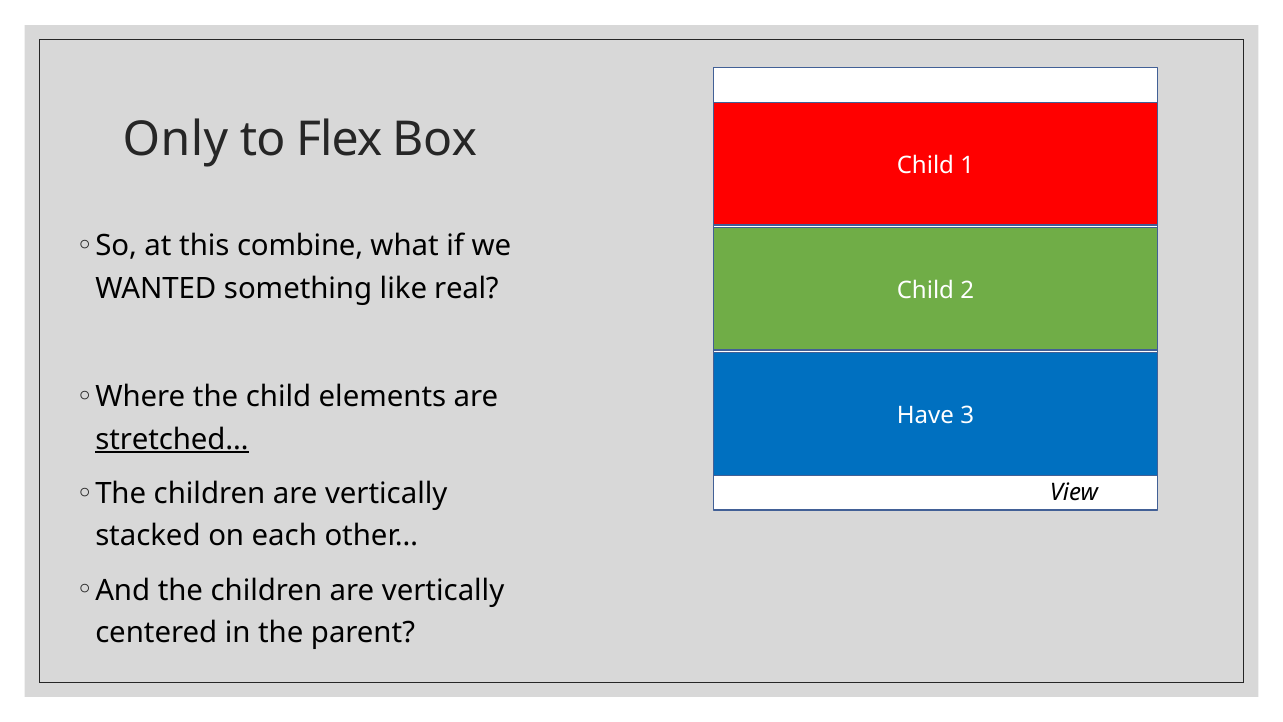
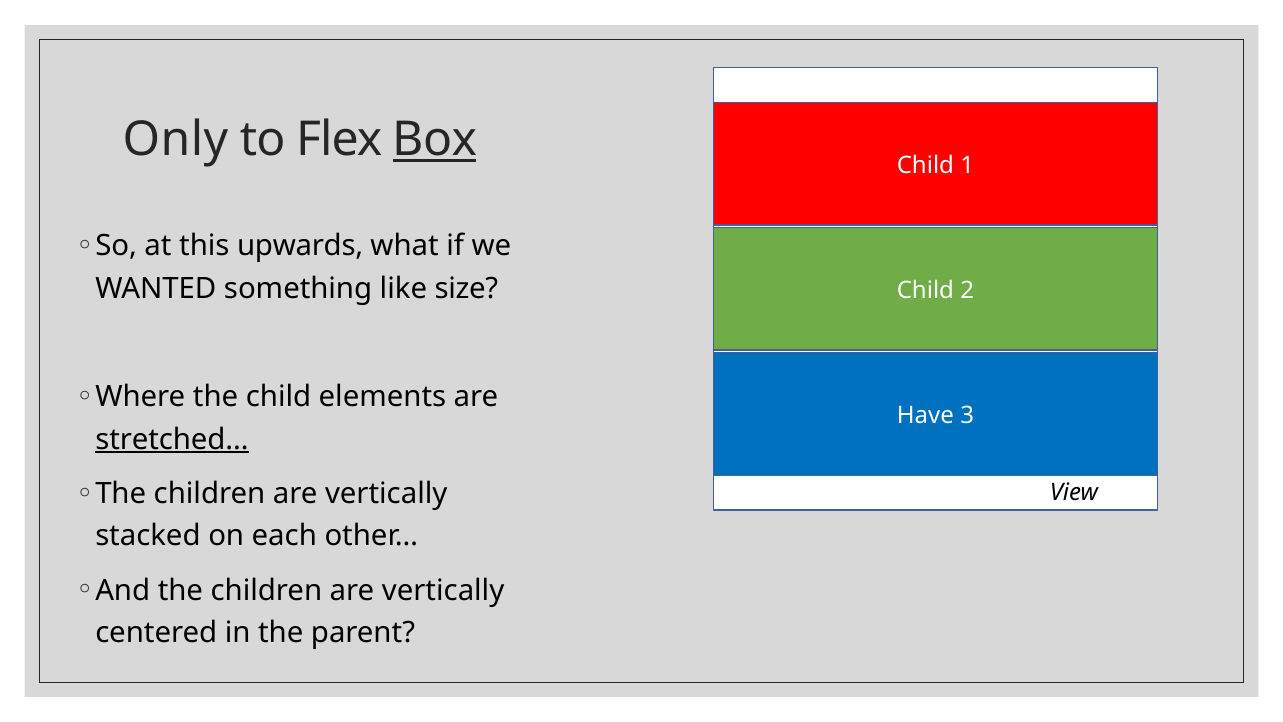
Box underline: none -> present
combine: combine -> upwards
real: real -> size
